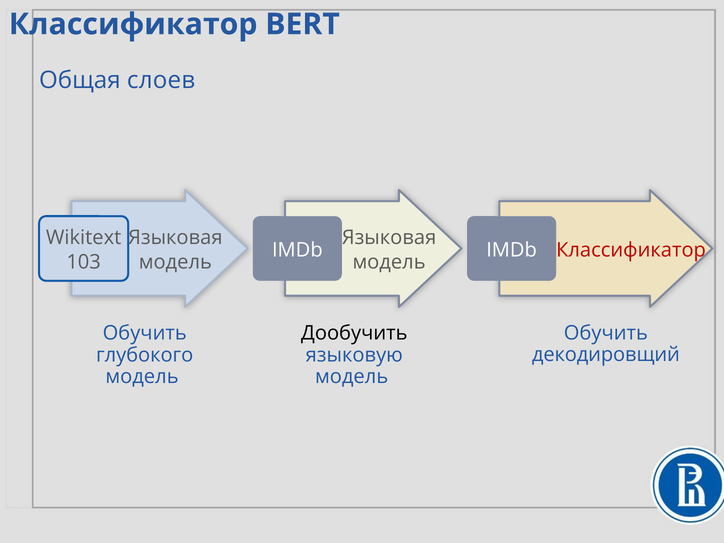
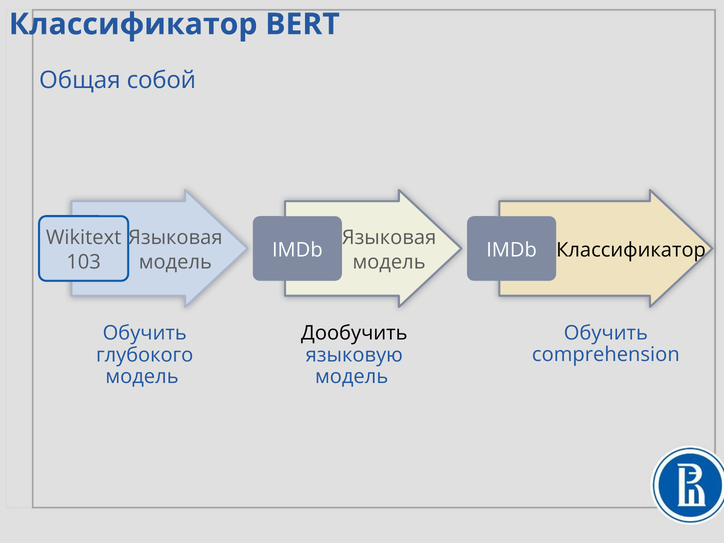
слоев: слоев -> собой
Классификатор at (631, 250) colour: red -> black
декодировщий: декодировщий -> comprehension
